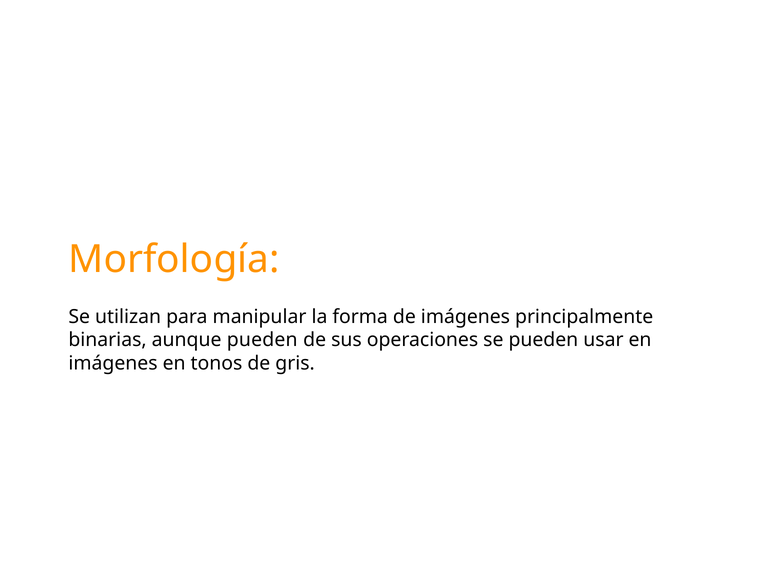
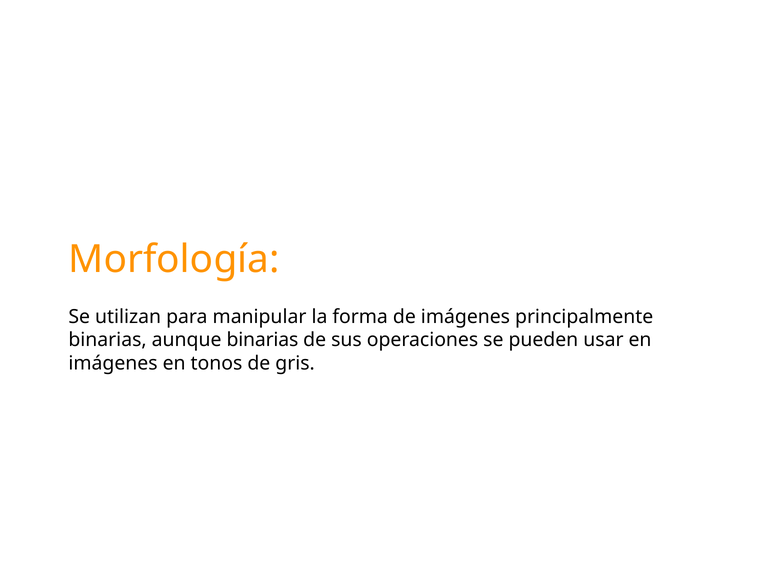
aunque pueden: pueden -> binarias
